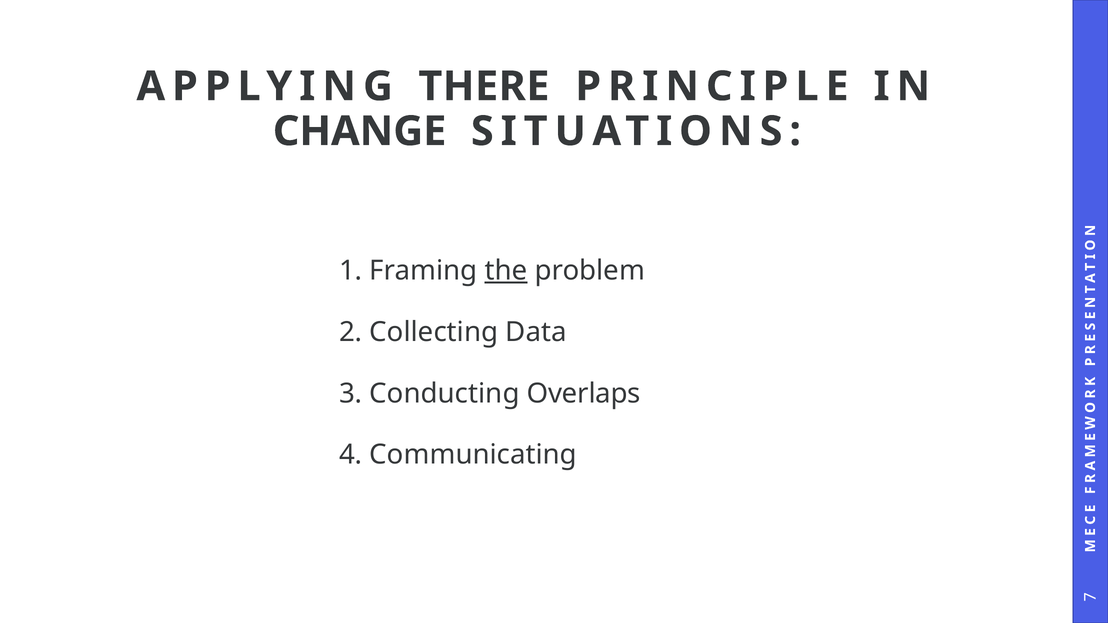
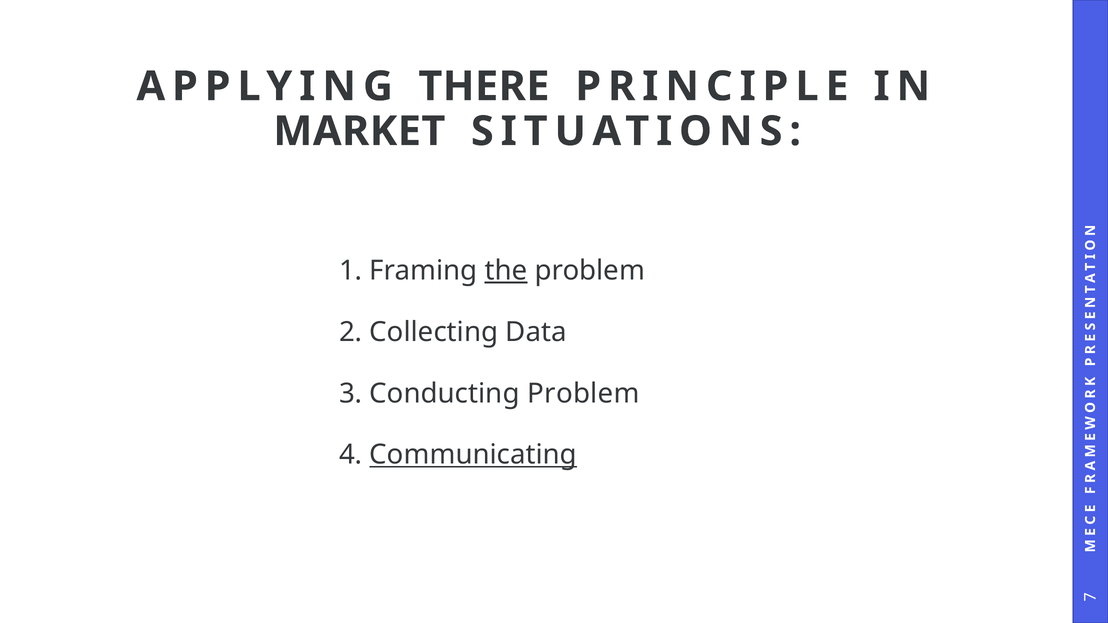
CHANGE: CHANGE -> MARKET
Conducting Overlaps: Overlaps -> Problem
Communicating underline: none -> present
